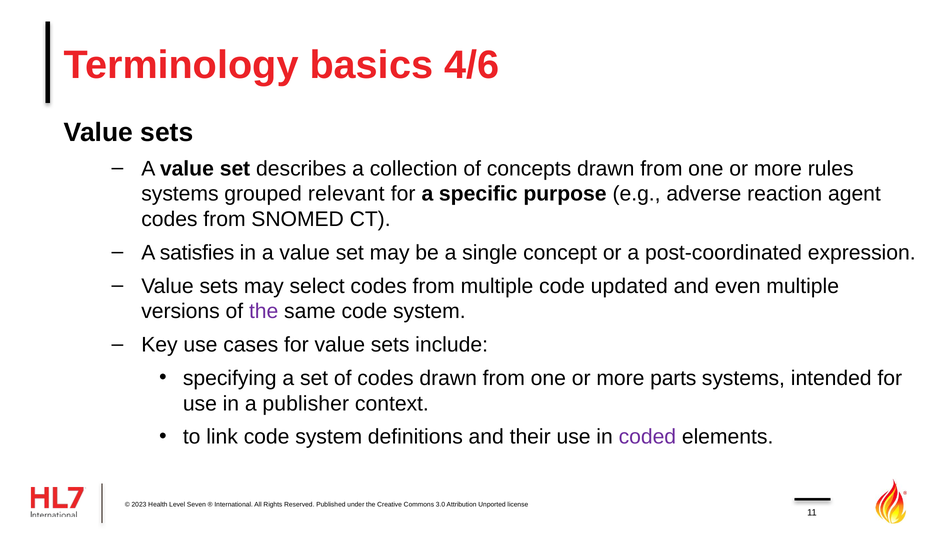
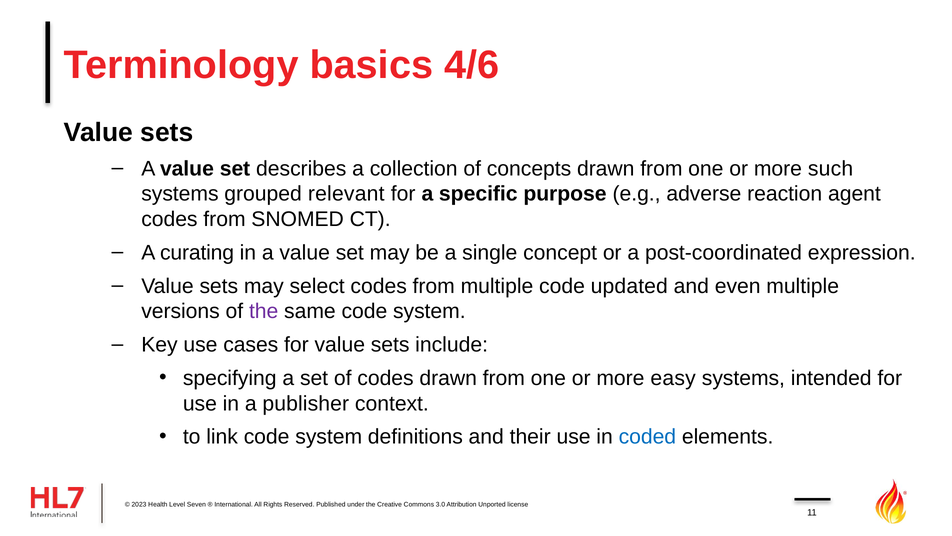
rules: rules -> such
satisfies: satisfies -> curating
parts: parts -> easy
coded colour: purple -> blue
